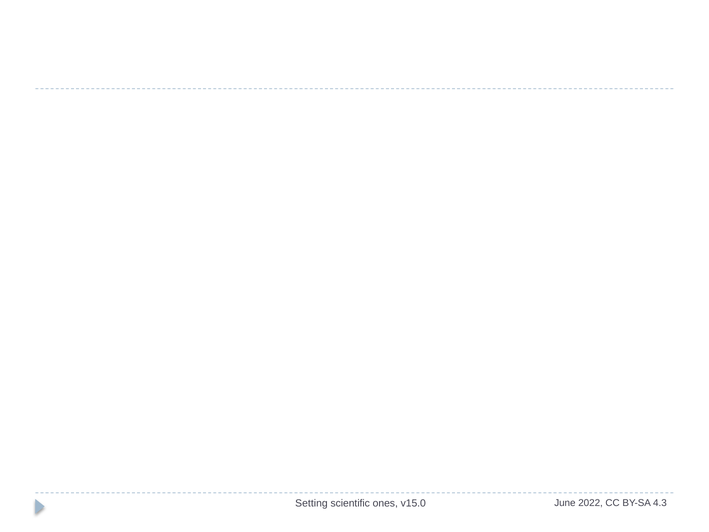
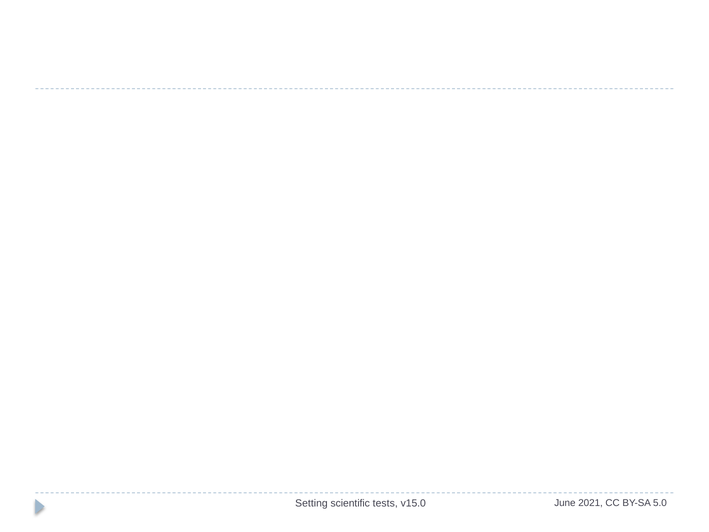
ones: ones -> tests
2022: 2022 -> 2021
4.3: 4.3 -> 5.0
